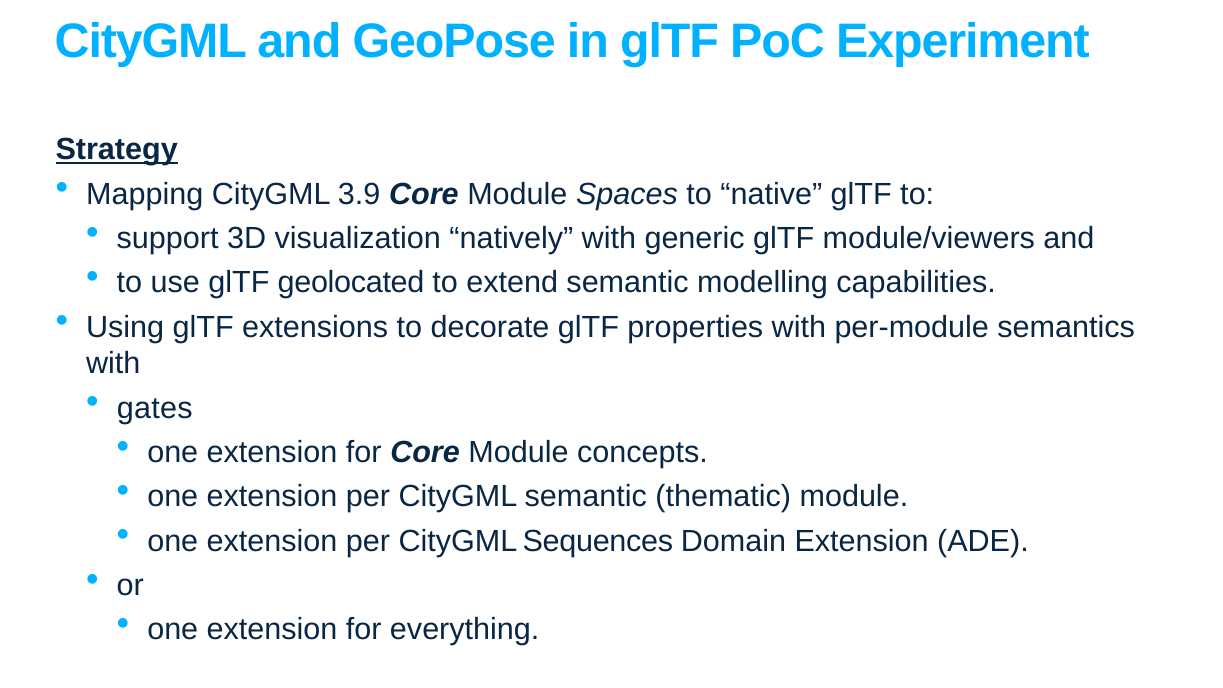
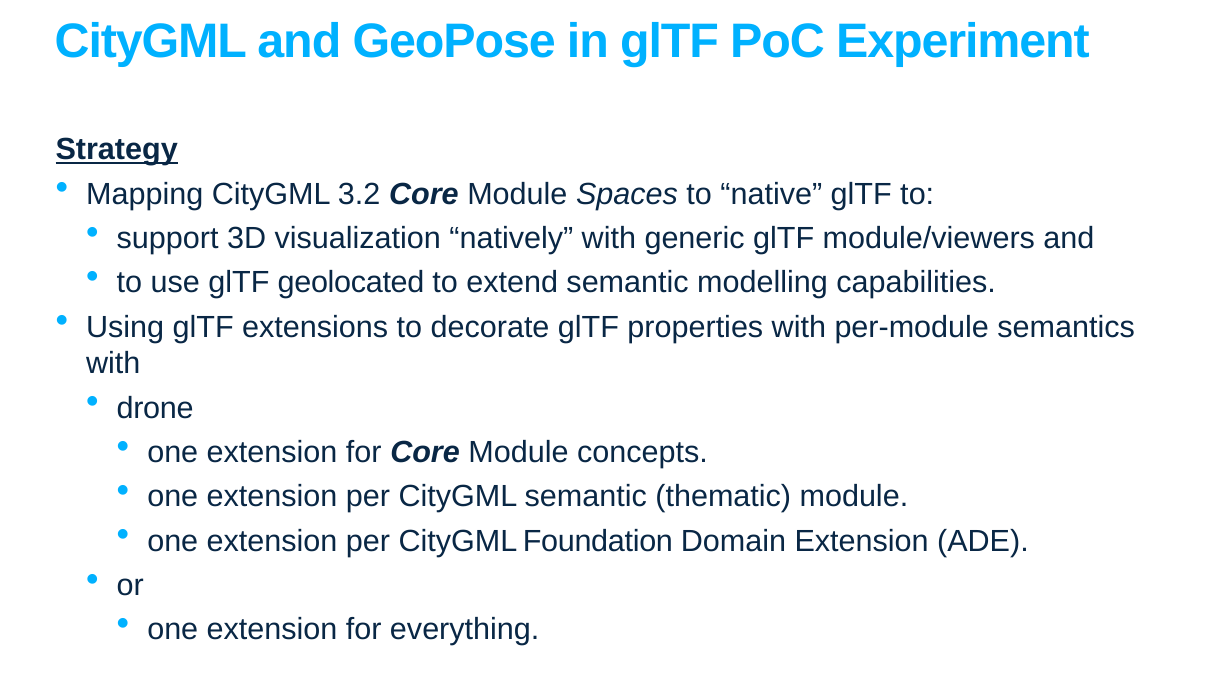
3.9: 3.9 -> 3.2
gates: gates -> drone
Sequences: Sequences -> Foundation
